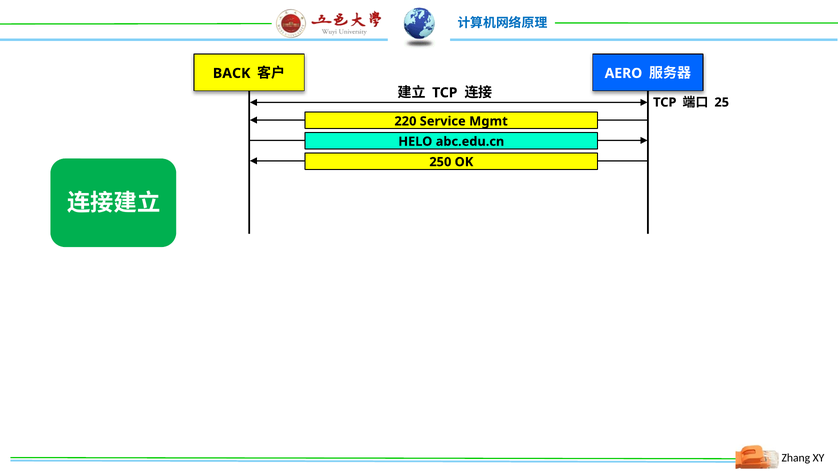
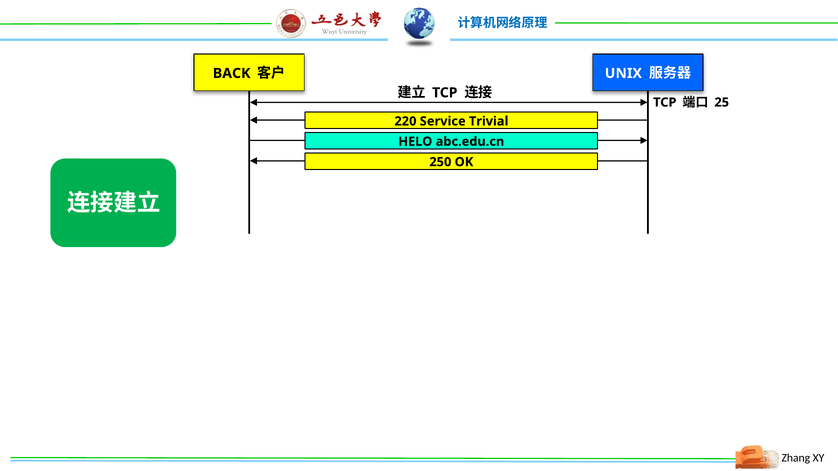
AERO: AERO -> UNIX
Mgmt: Mgmt -> Trivial
